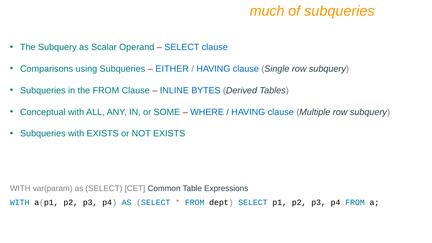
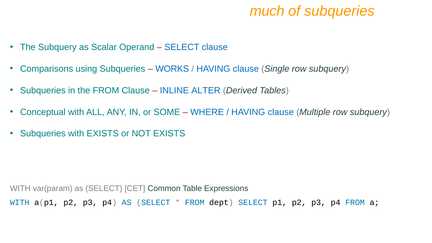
EITHER: EITHER -> WORKS
BYTES: BYTES -> ALTER
